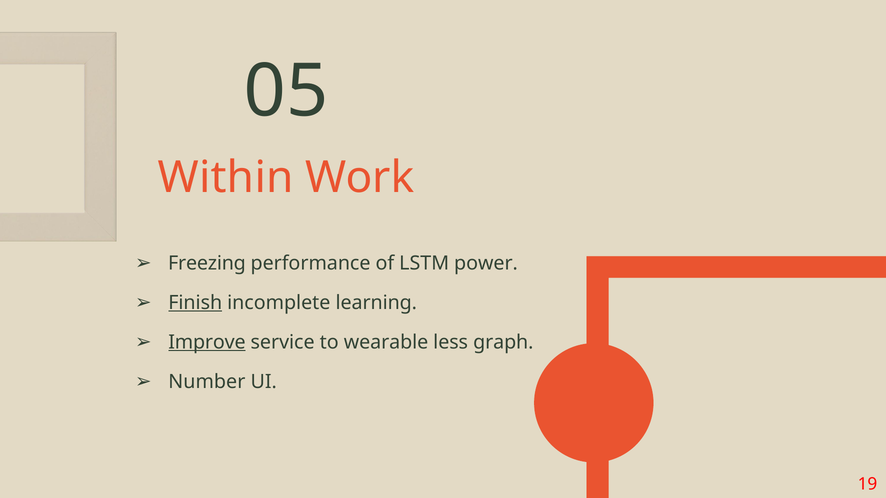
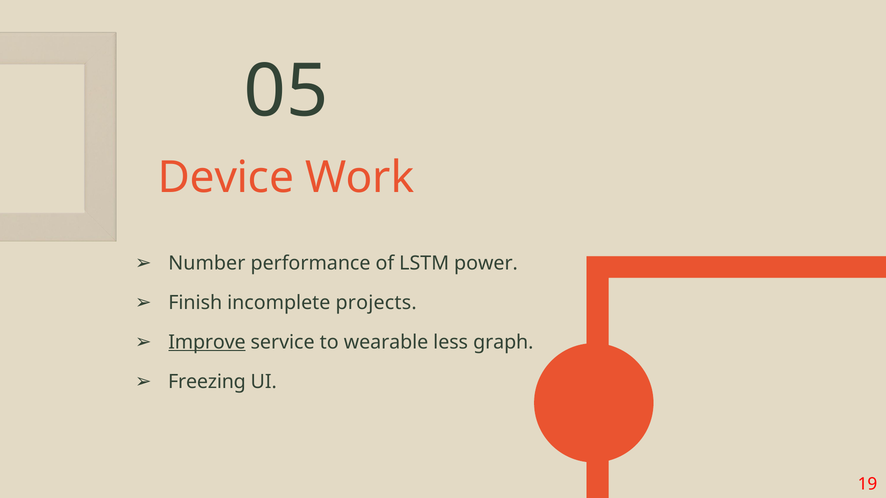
Within: Within -> Device
Freezing: Freezing -> Number
Finish underline: present -> none
learning: learning -> projects
Number: Number -> Freezing
